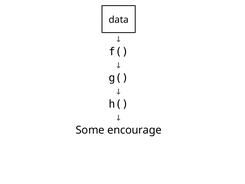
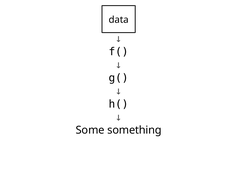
encourage: encourage -> something
